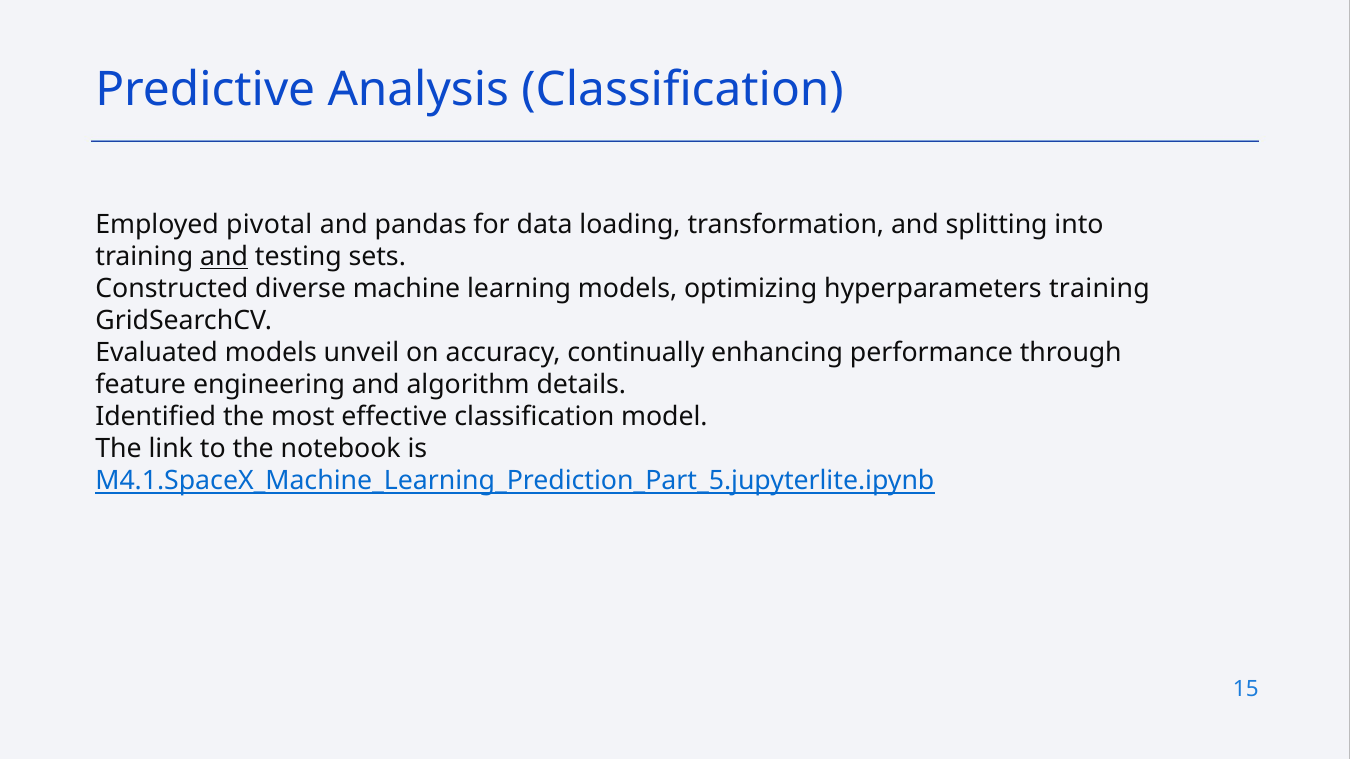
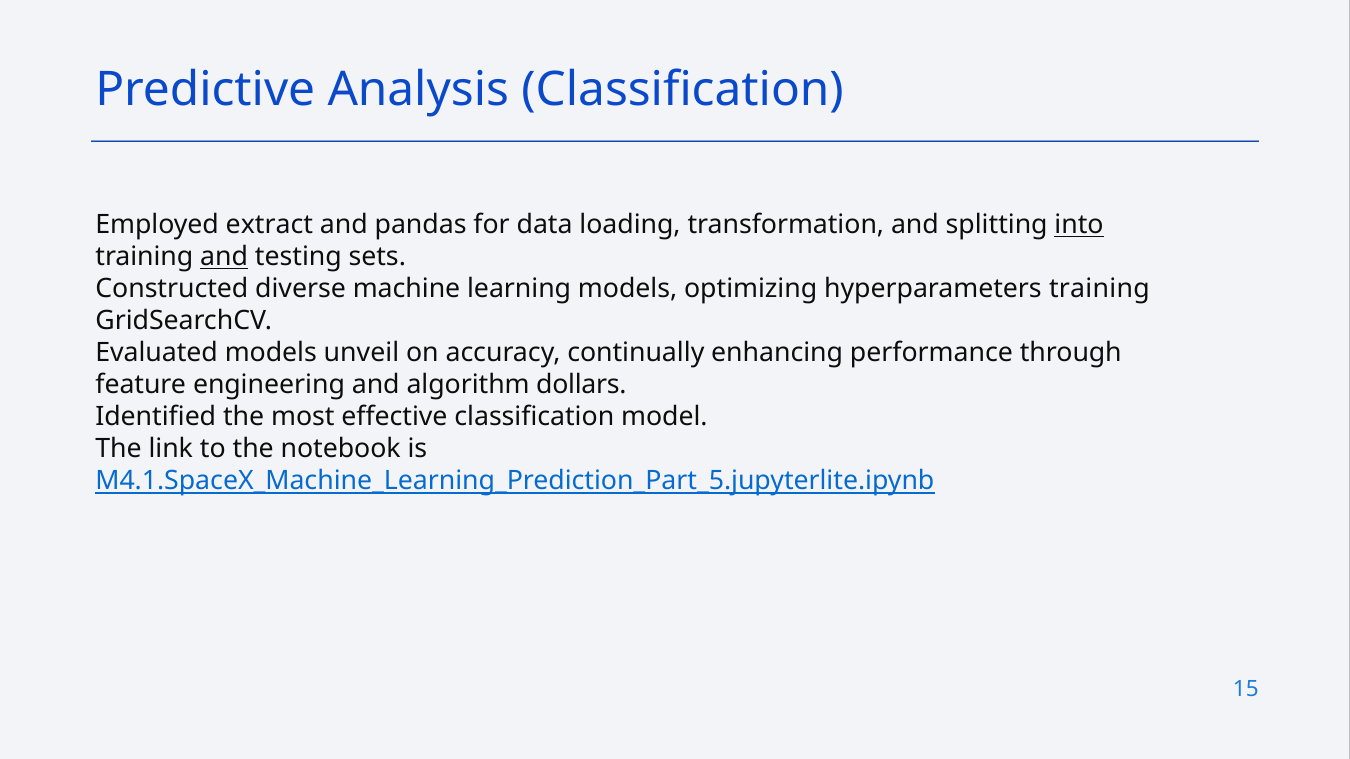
pivotal: pivotal -> extract
into underline: none -> present
details: details -> dollars
